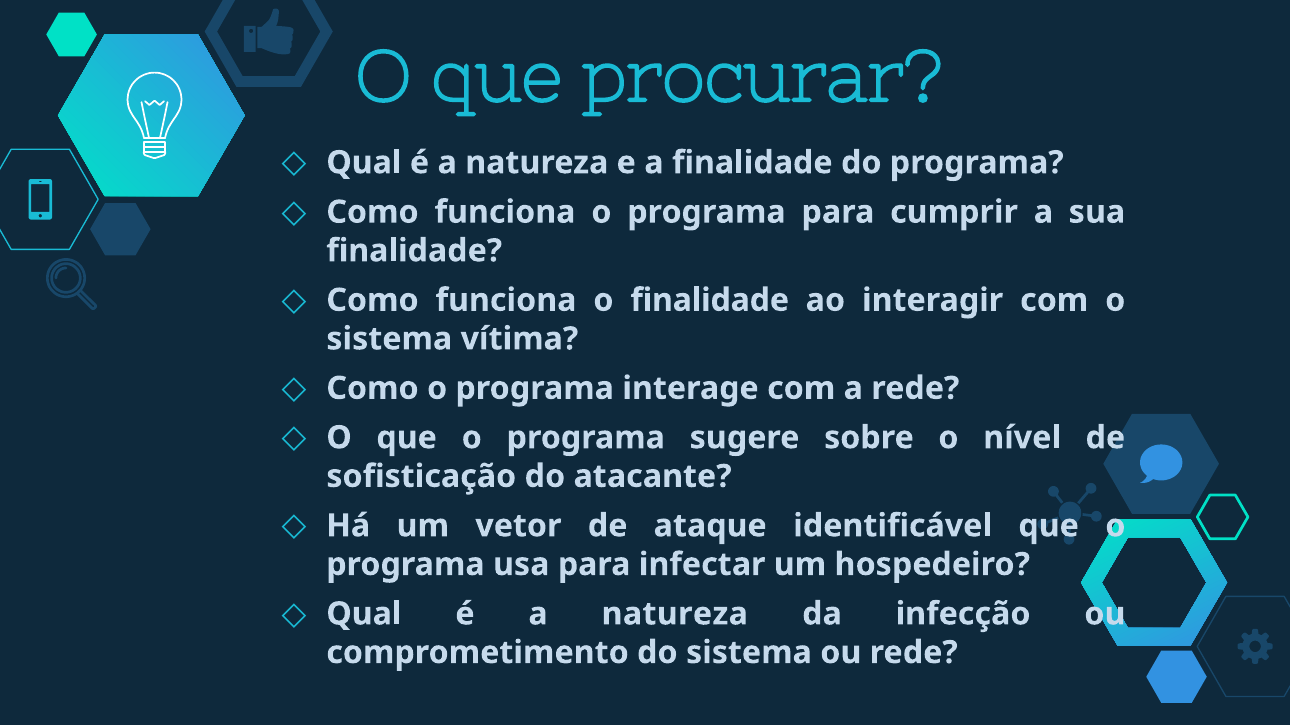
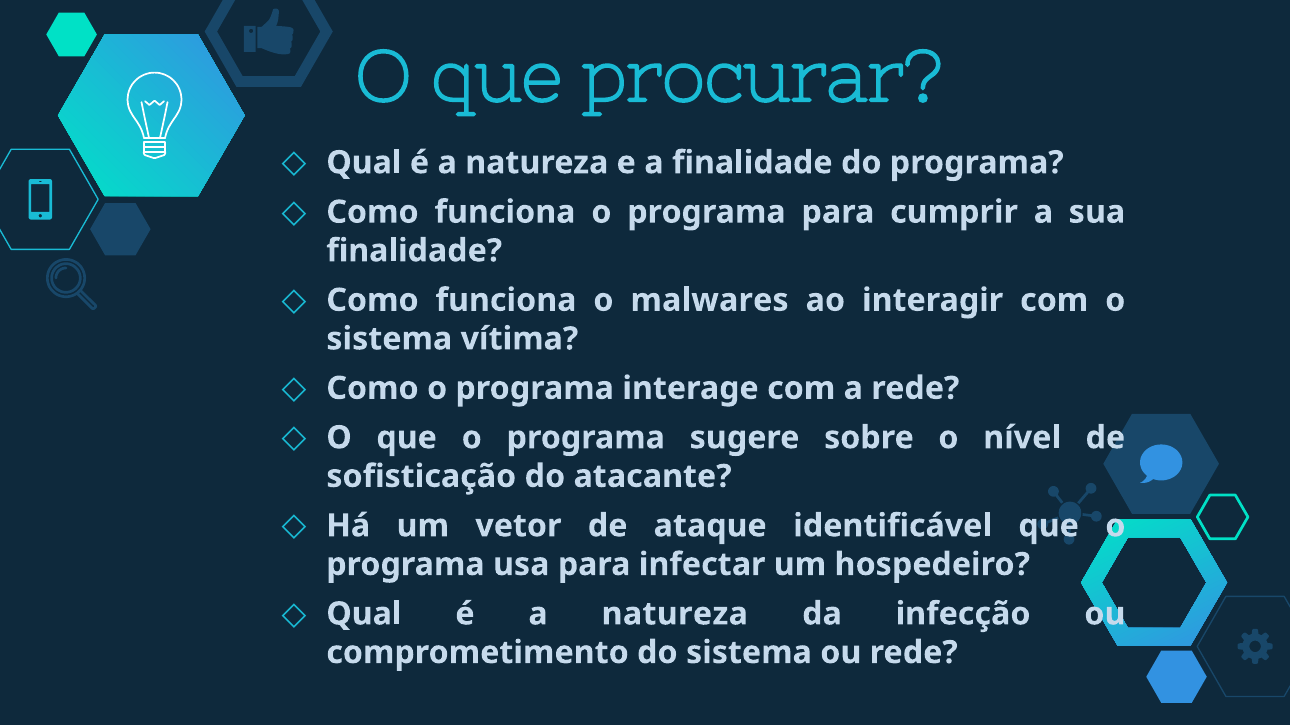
o finalidade: finalidade -> malwares
